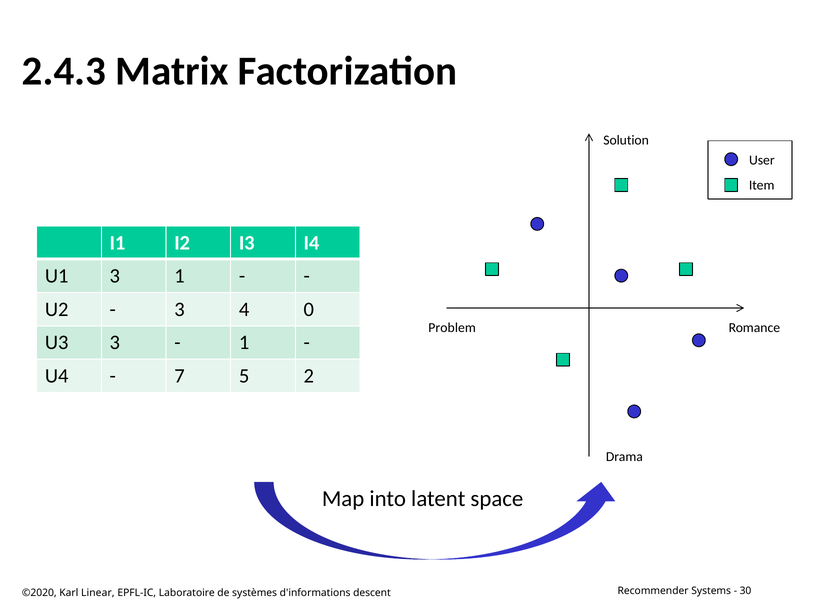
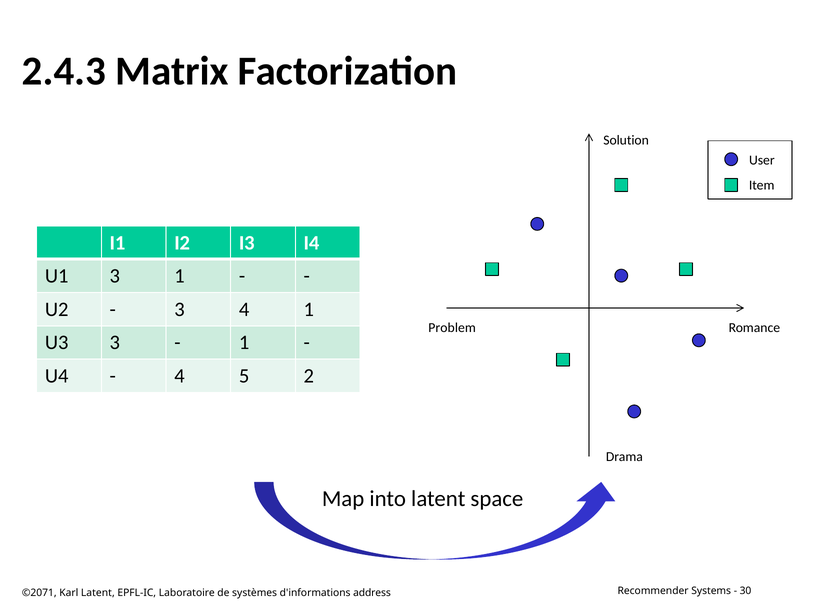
4 0: 0 -> 1
7 at (179, 376): 7 -> 4
©2020: ©2020 -> ©2071
Karl Linear: Linear -> Latent
descent: descent -> address
